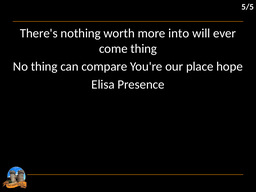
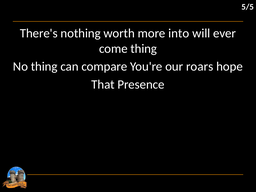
place: place -> roars
Elisa: Elisa -> That
